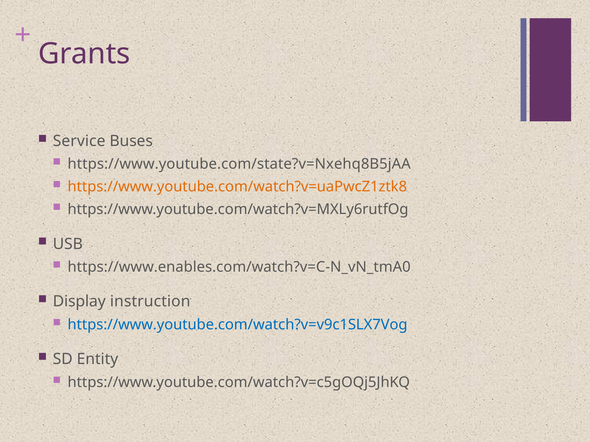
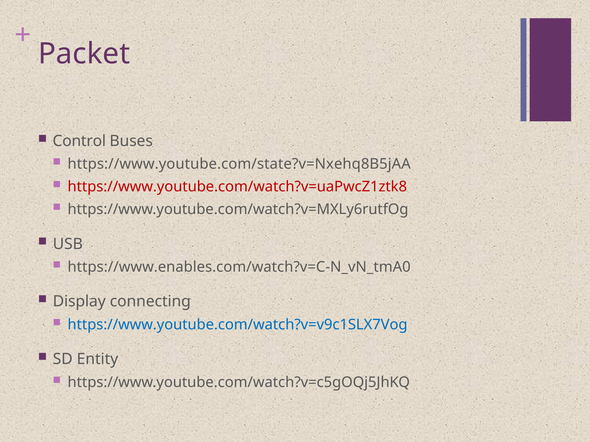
Grants: Grants -> Packet
Service: Service -> Control
https://www.youtube.com/watch?v=uaPwcZ1ztk8 colour: orange -> red
instruction: instruction -> connecting
